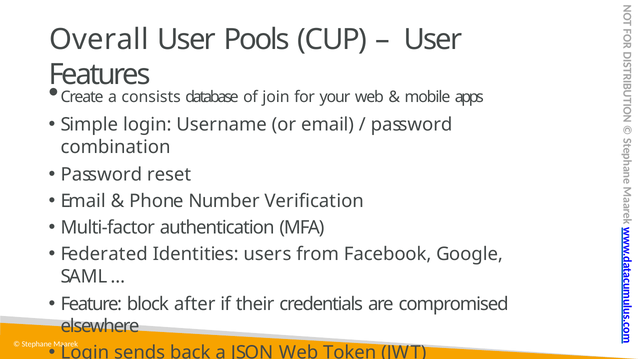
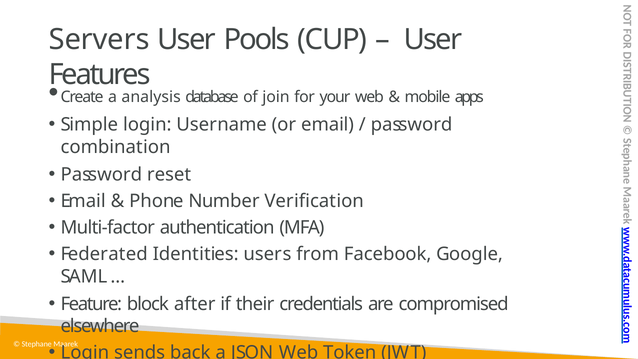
Overall: Overall -> Servers
consists: consists -> analysis
